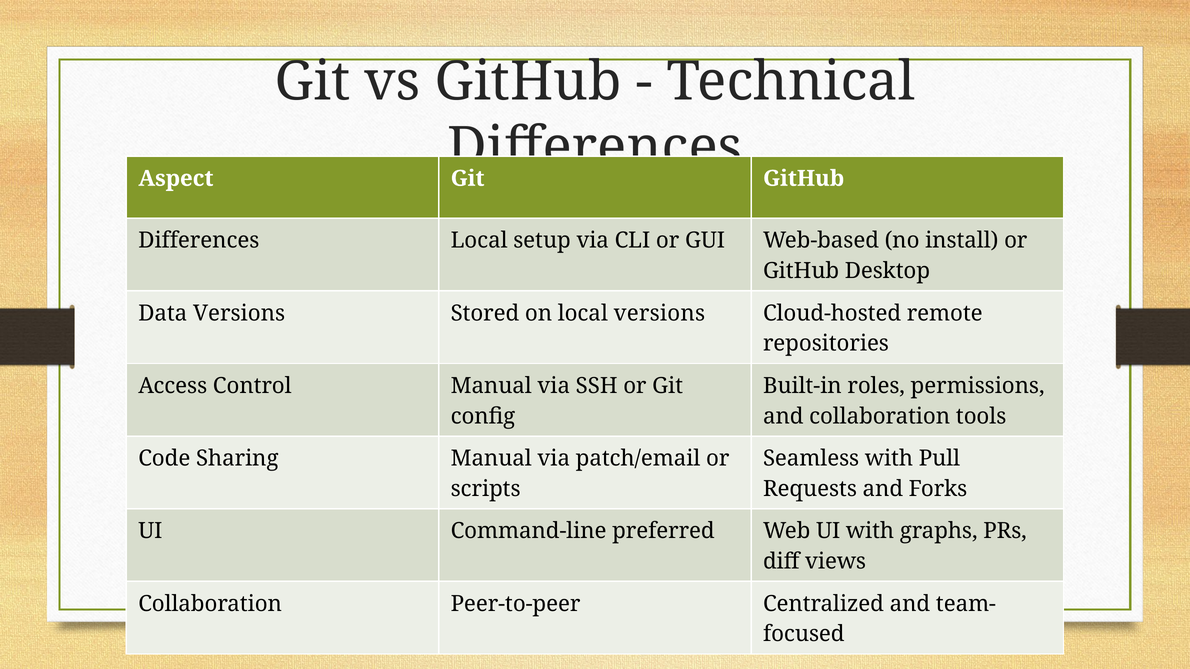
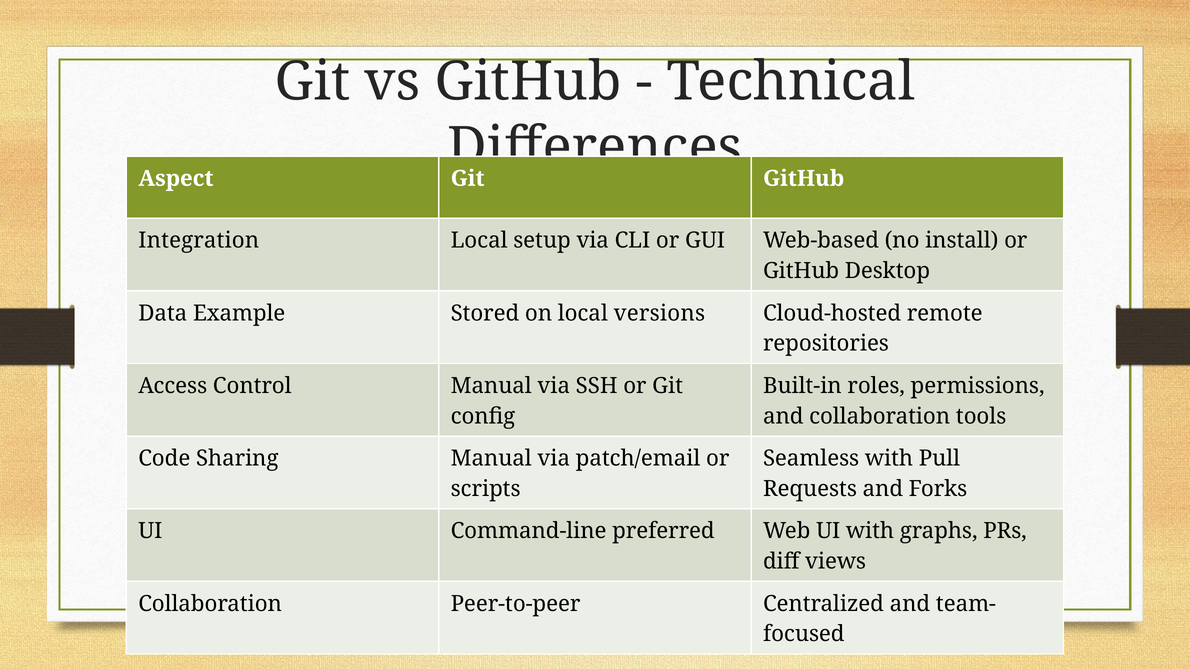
Differences at (199, 241): Differences -> Integration
Data Versions: Versions -> Example
